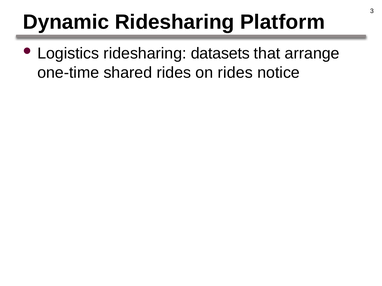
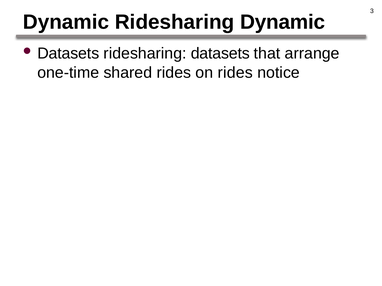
Ridesharing Platform: Platform -> Dynamic
Logistics at (68, 54): Logistics -> Datasets
